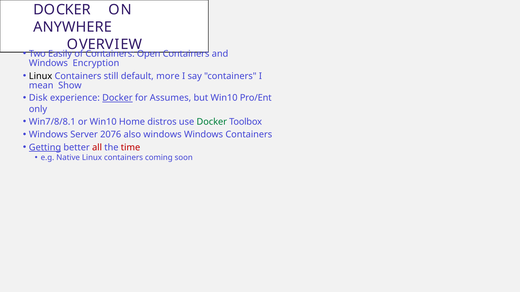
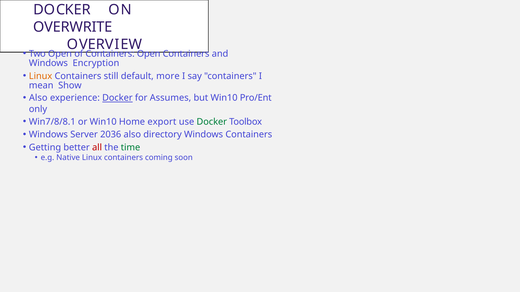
ANYWHERE: ANYWHERE -> OVERWRITE
Two Easily: Easily -> Open
Linux at (41, 76) colour: black -> orange
Disk at (38, 98): Disk -> Also
distros: distros -> export
2076: 2076 -> 2036
also windows: windows -> directory
Getting underline: present -> none
time colour: red -> green
